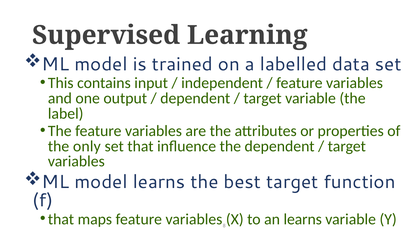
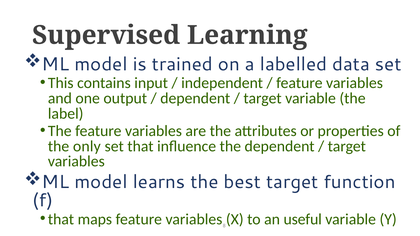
an learns: learns -> useful
